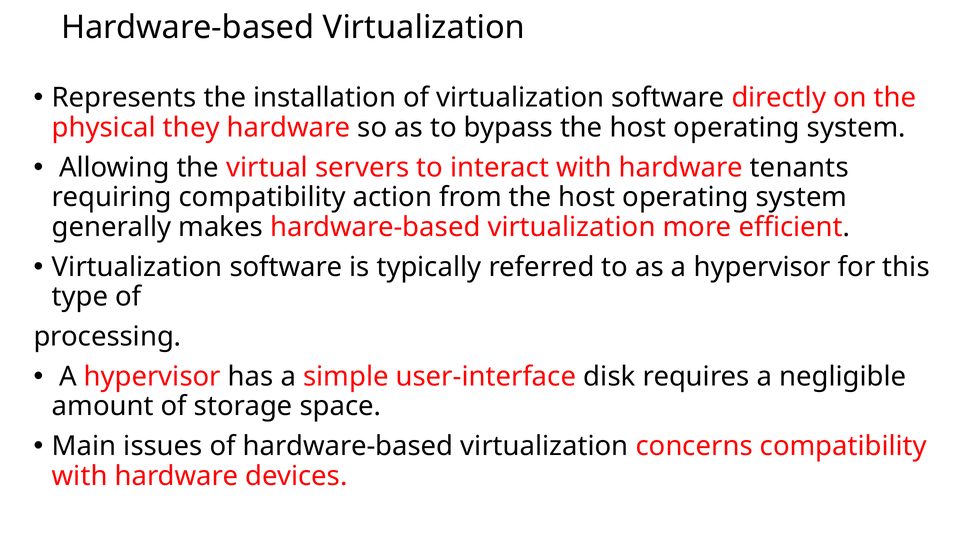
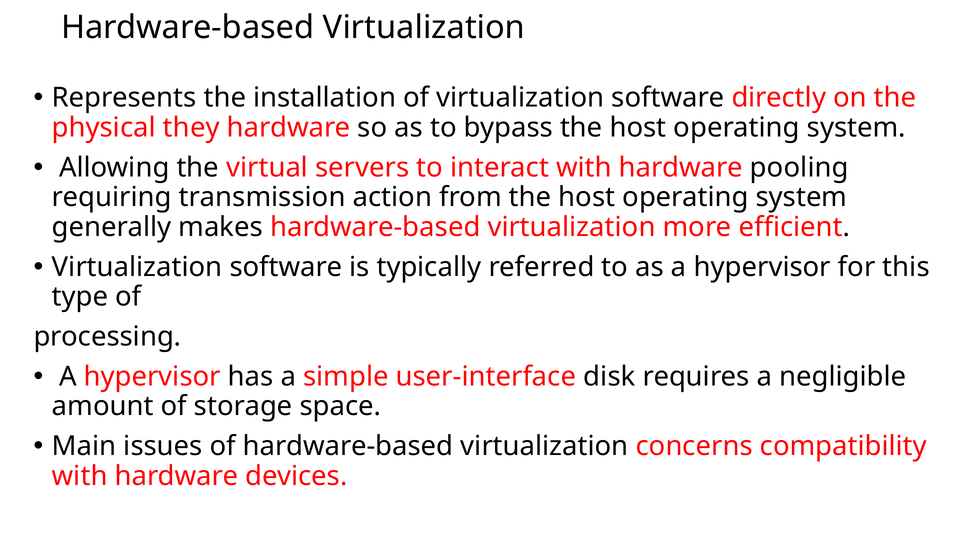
tenants: tenants -> pooling
requiring compatibility: compatibility -> transmission
